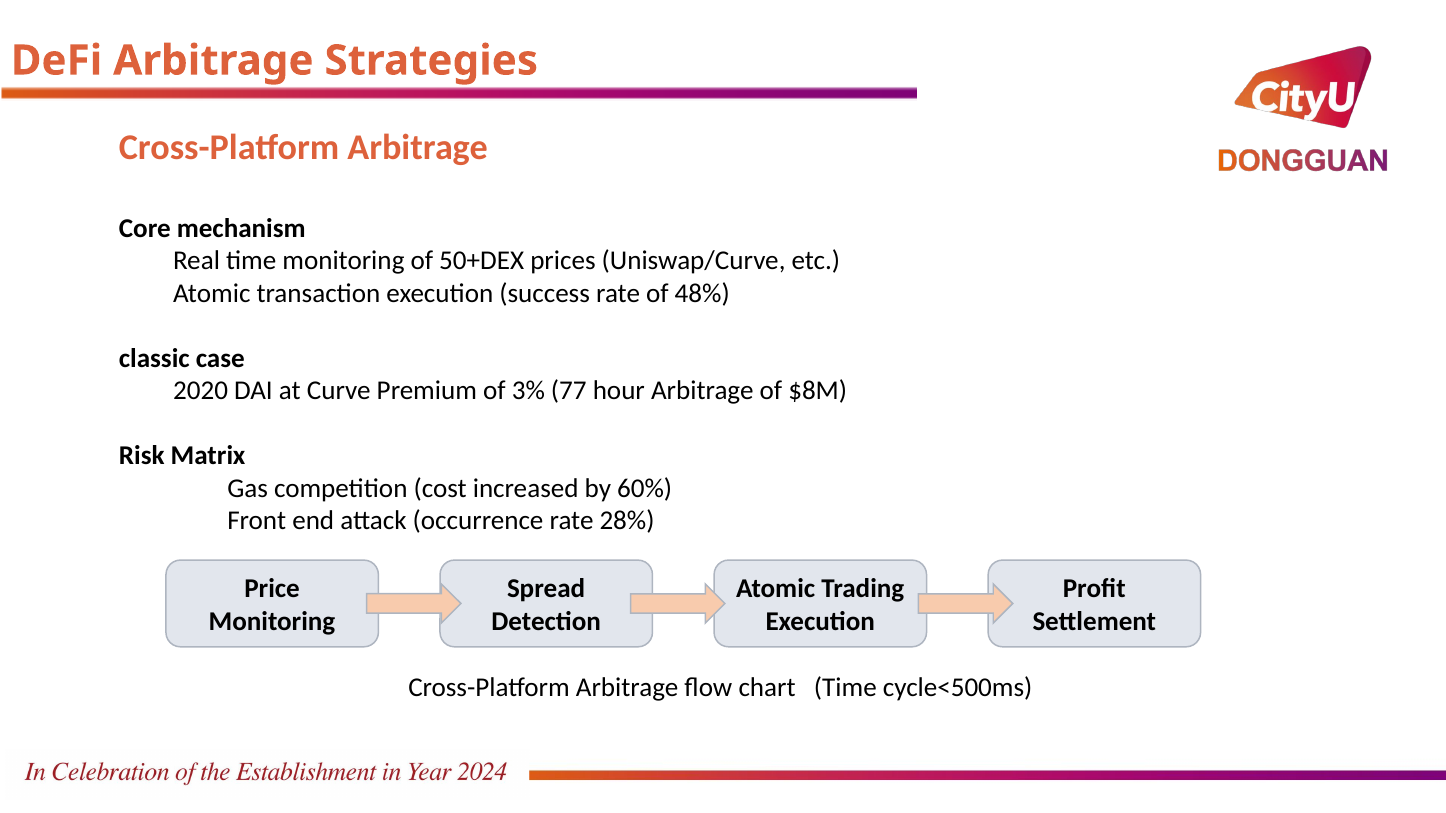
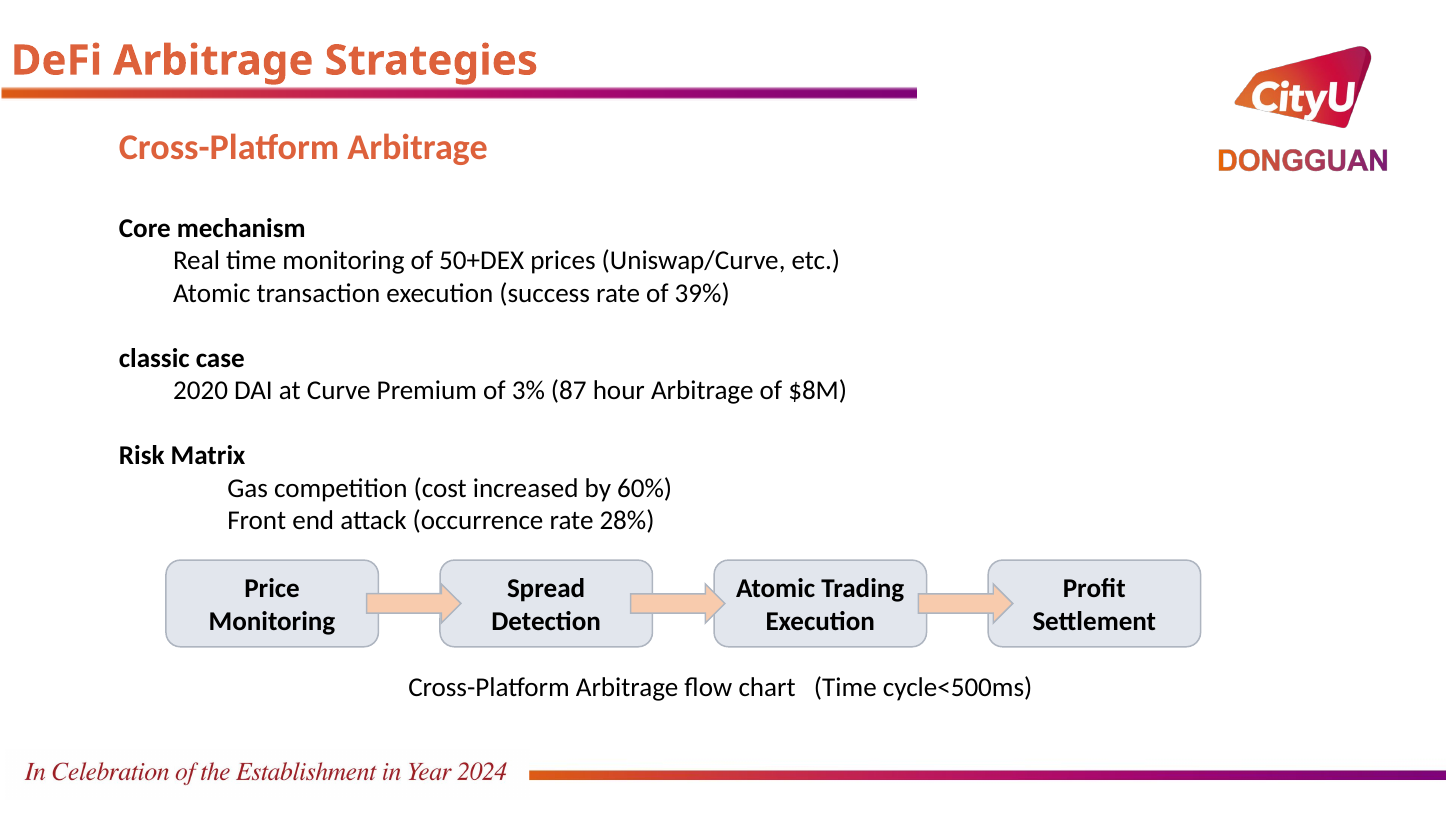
48%: 48% -> 39%
77: 77 -> 87
